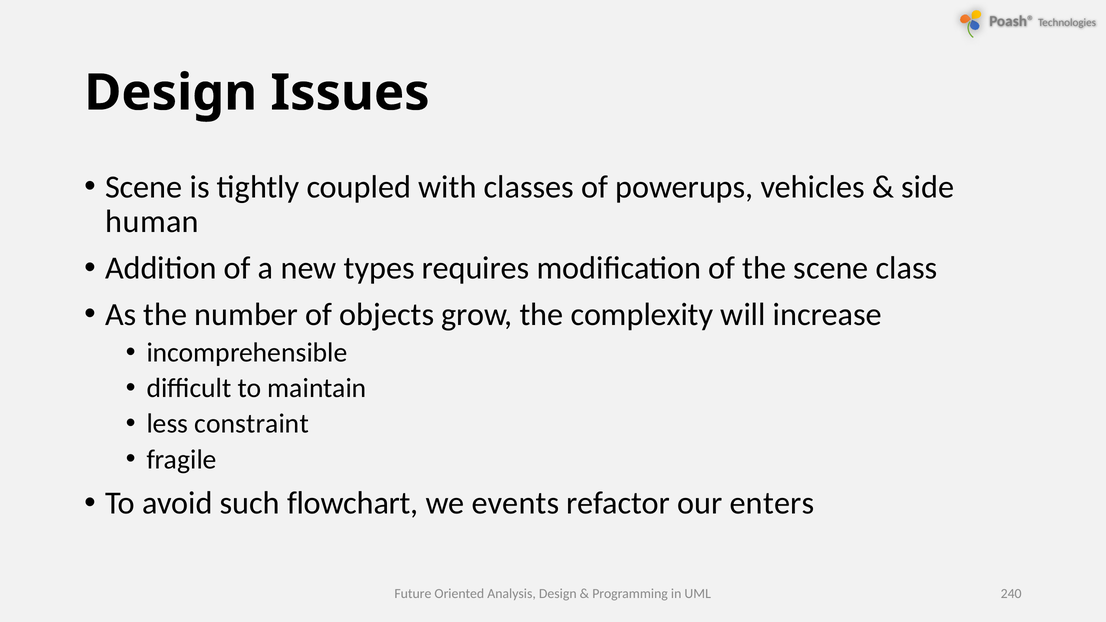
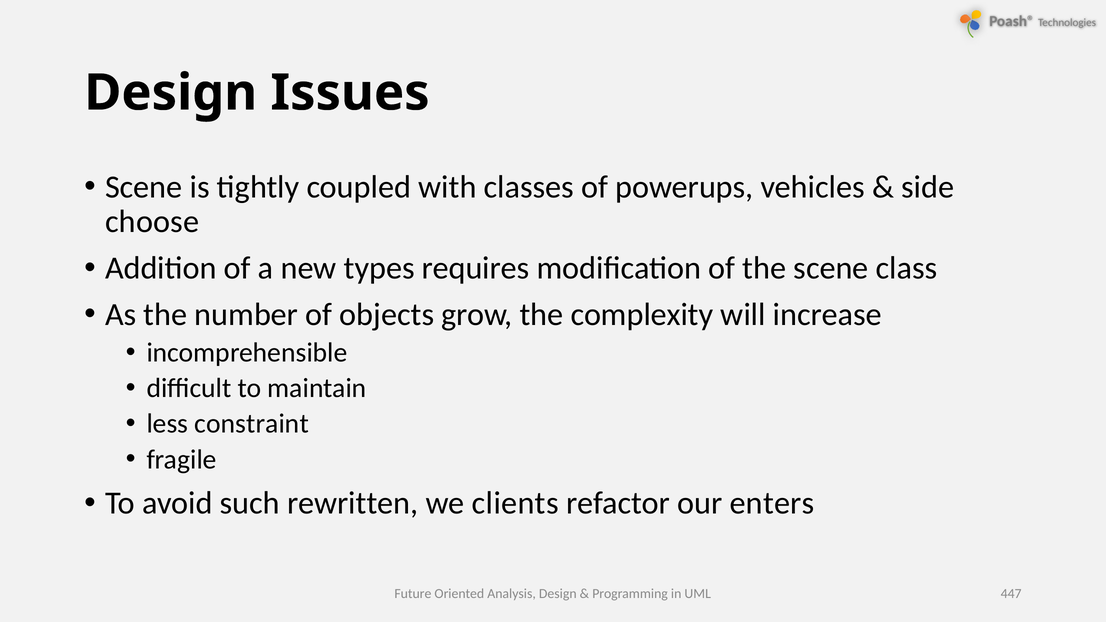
human: human -> choose
flowchart: flowchart -> rewritten
events: events -> clients
240: 240 -> 447
